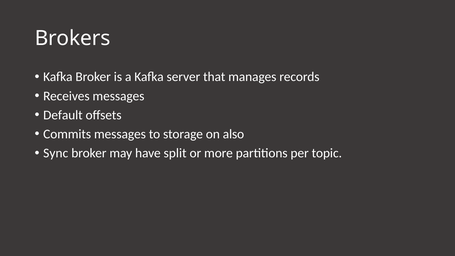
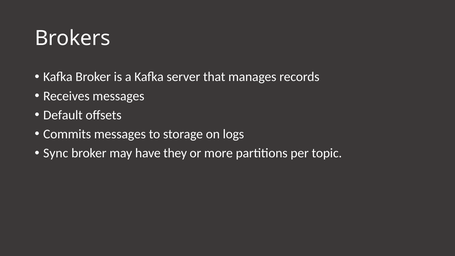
also: also -> logs
split: split -> they
